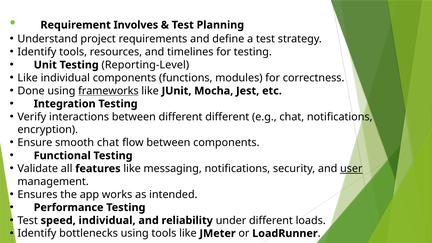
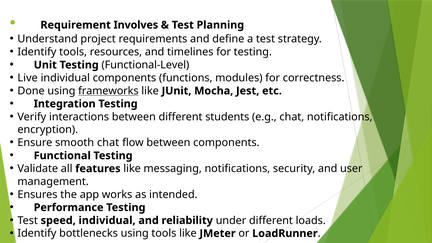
Reporting-Level: Reporting-Level -> Functional-Level
Like at (28, 78): Like -> Live
different different: different -> students
user underline: present -> none
